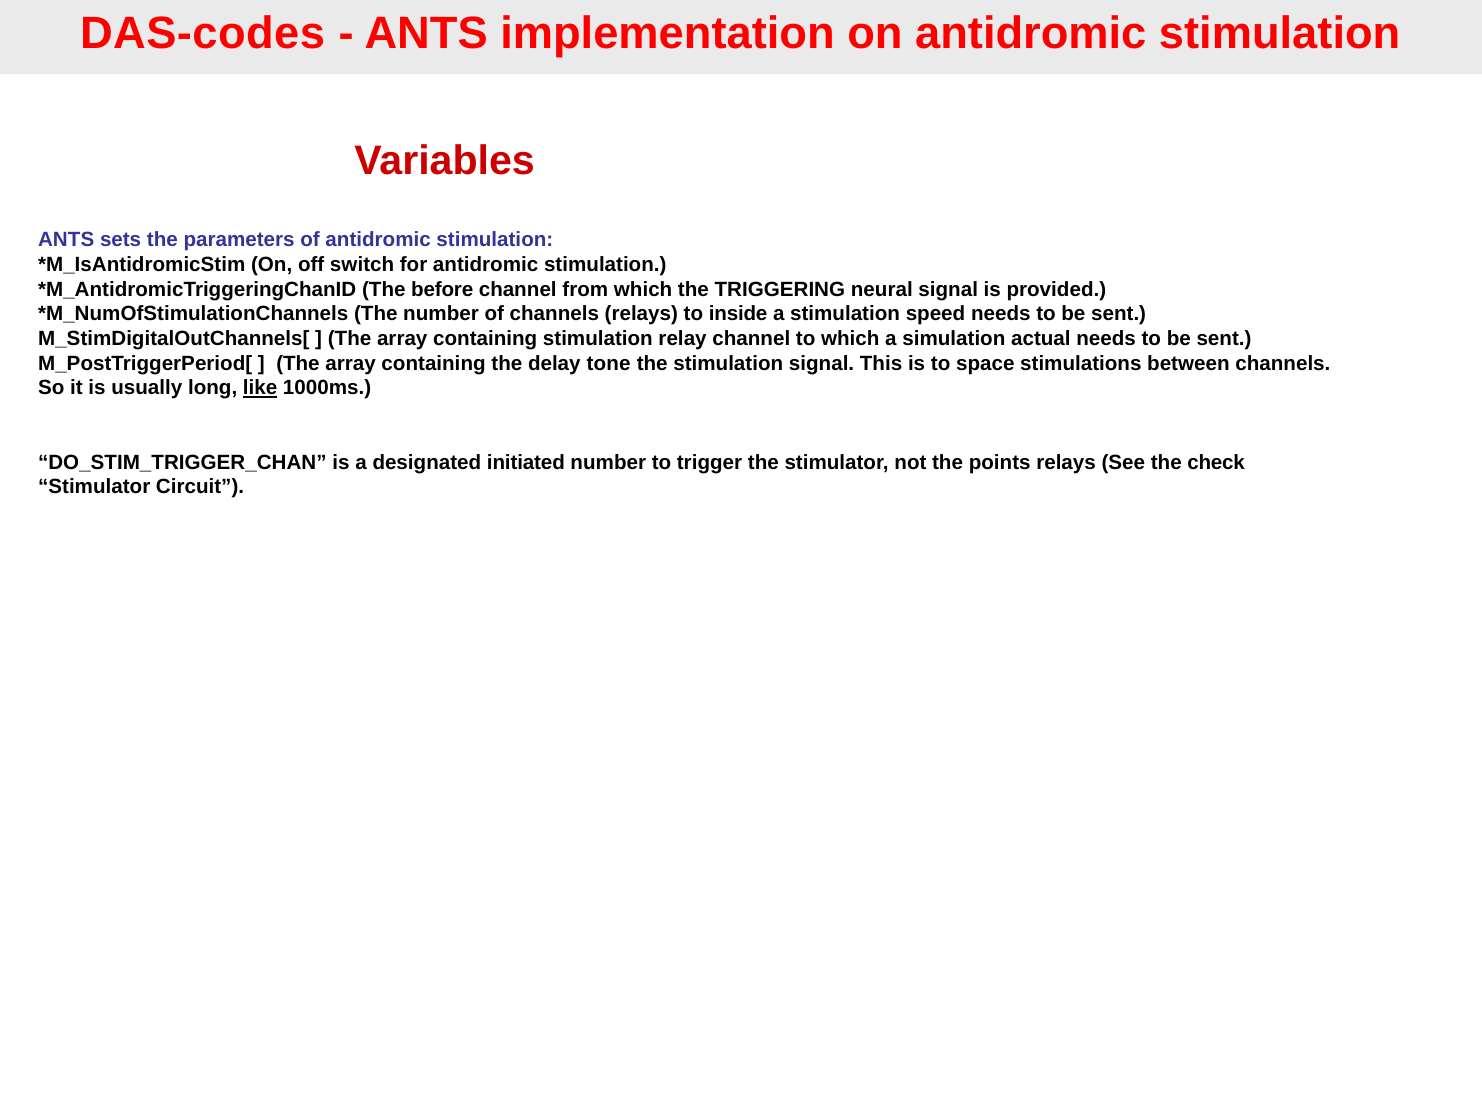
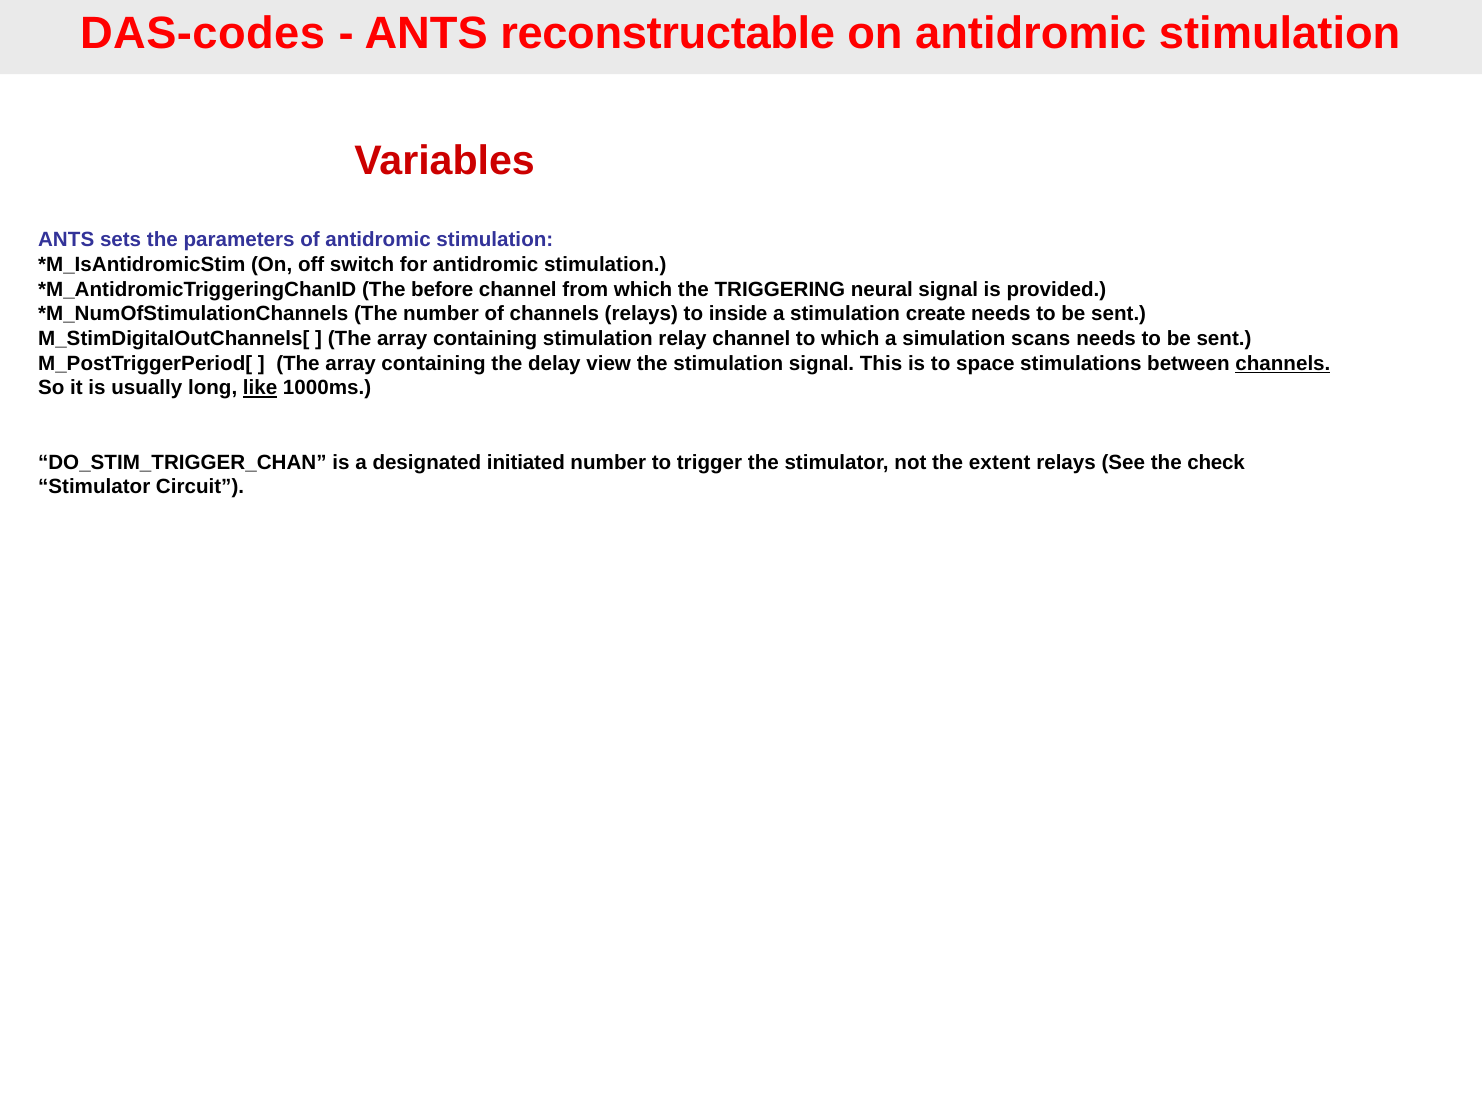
implementation: implementation -> reconstructable
speed: speed -> create
actual: actual -> scans
tone: tone -> view
channels at (1283, 363) underline: none -> present
points: points -> extent
